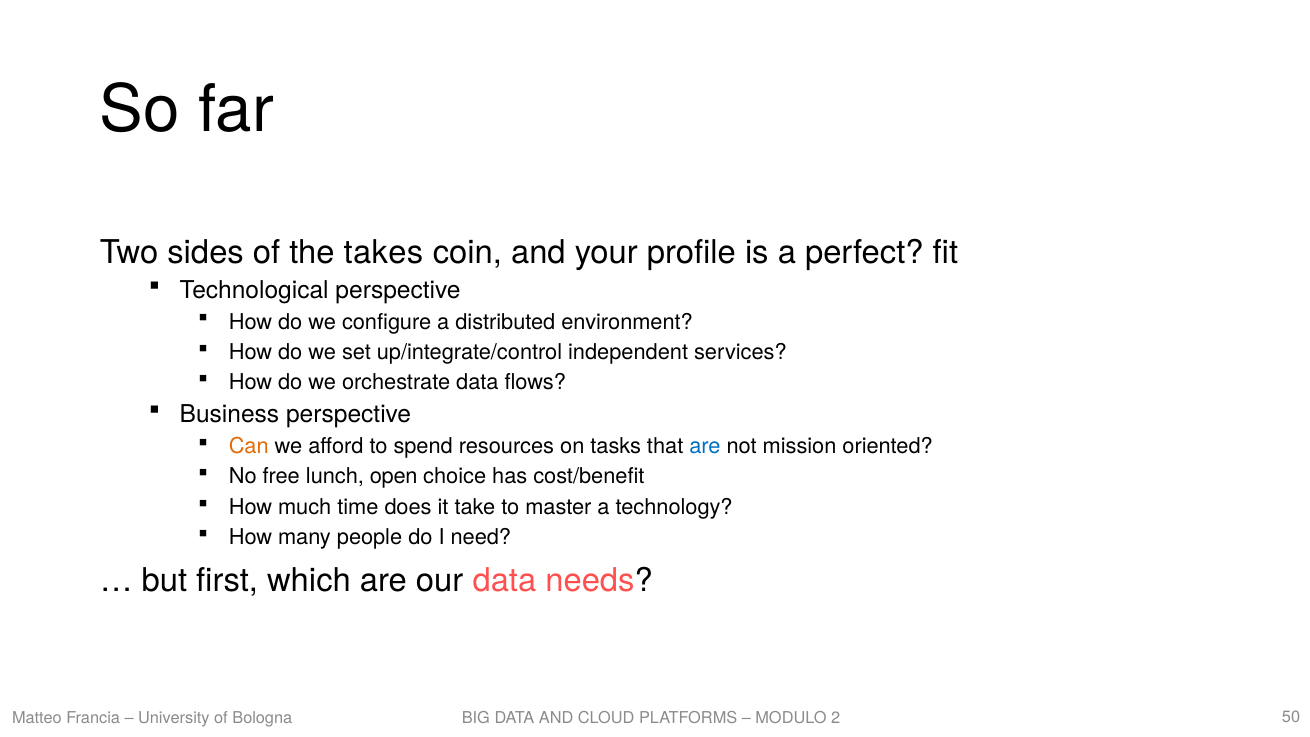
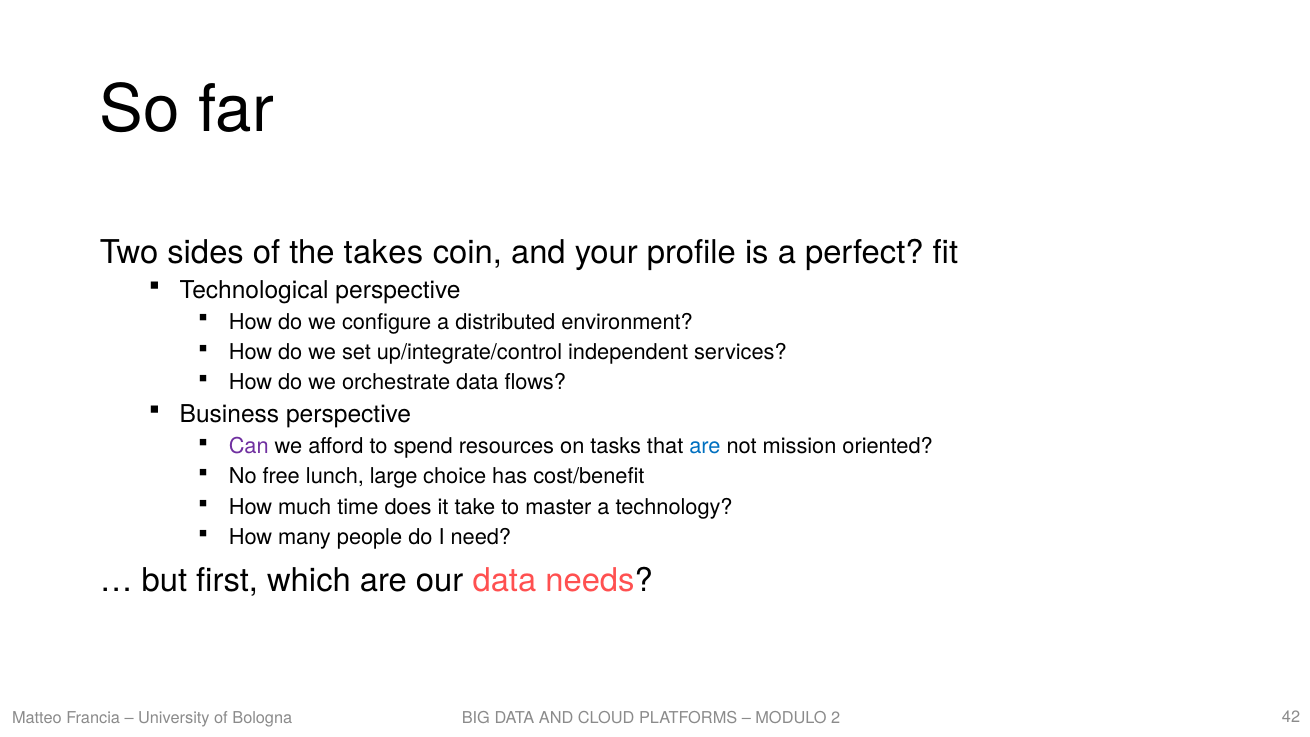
Can colour: orange -> purple
open: open -> large
50: 50 -> 42
